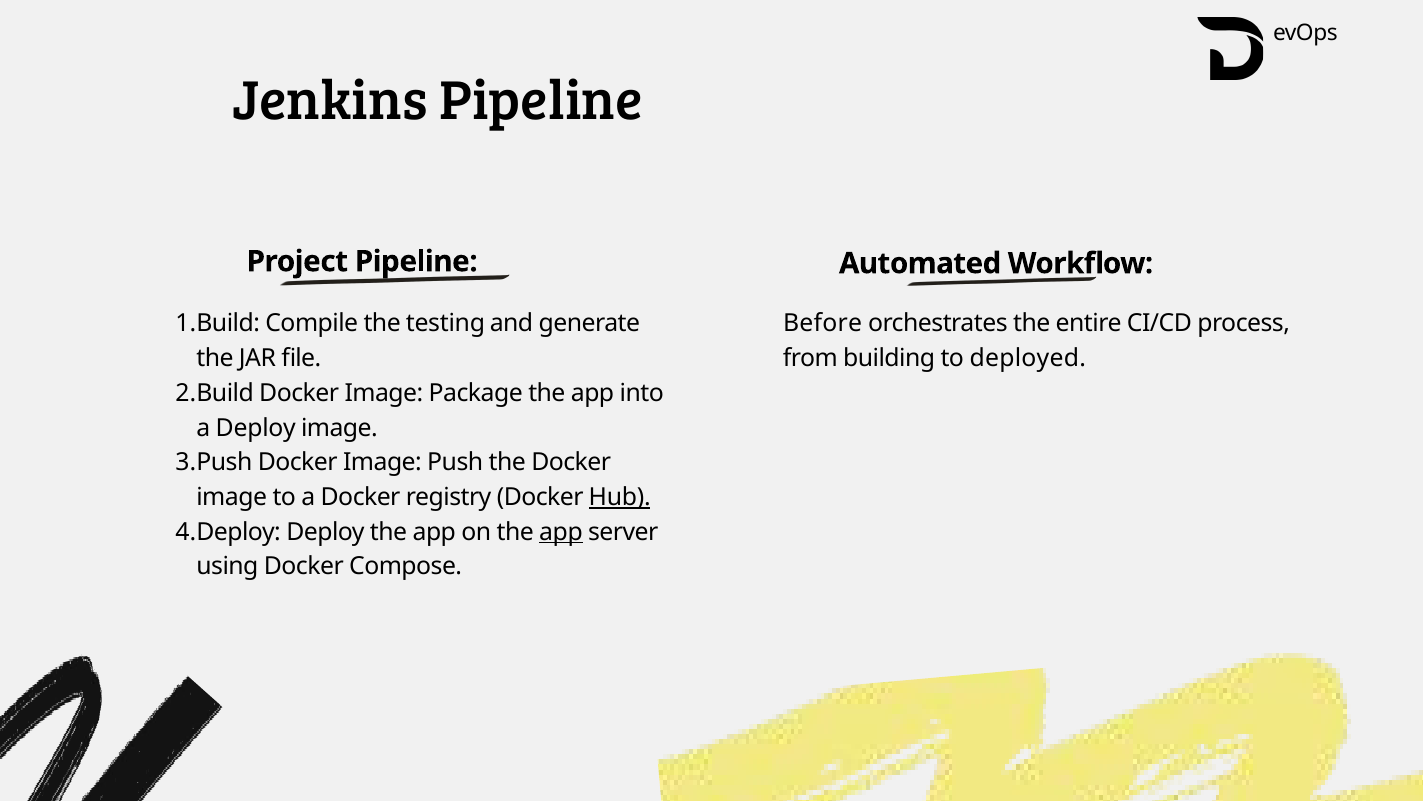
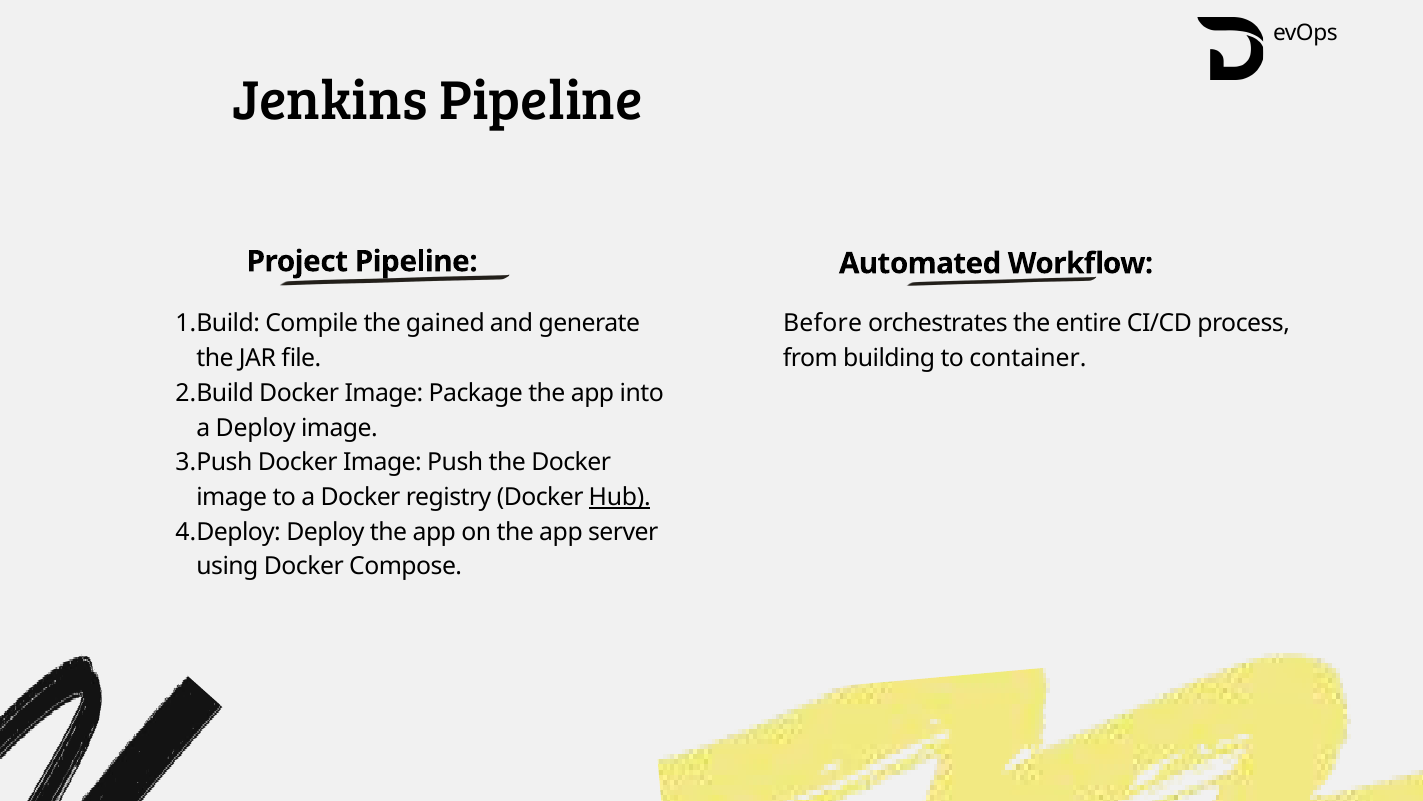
testing: testing -> gained
deployed: deployed -> container
app at (561, 532) underline: present -> none
